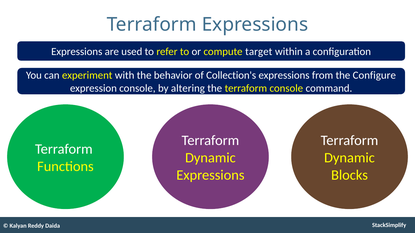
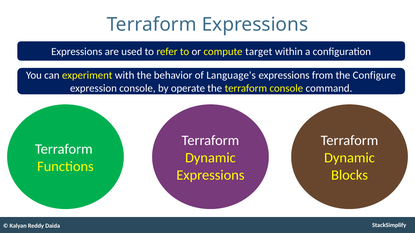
Collection's: Collection's -> Language's
altering: altering -> operate
